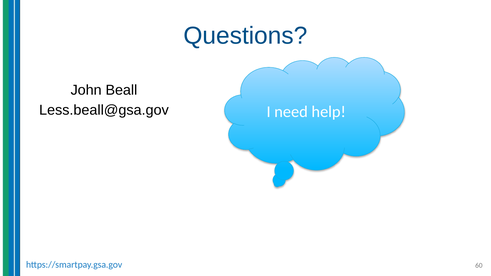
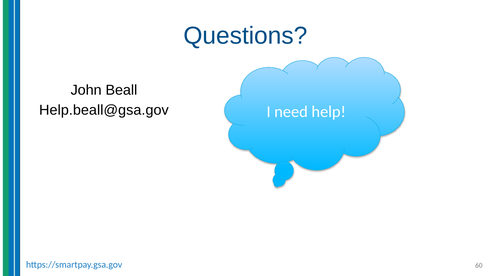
Less.beall@gsa.gov: Less.beall@gsa.gov -> Help.beall@gsa.gov
